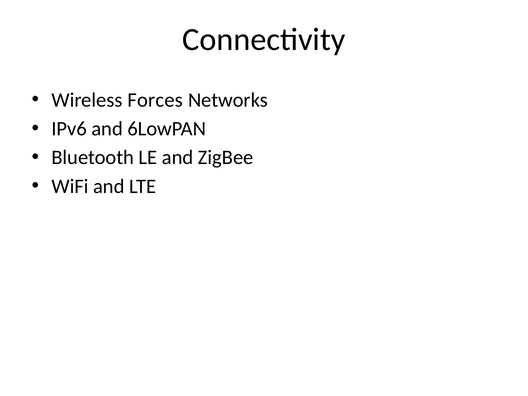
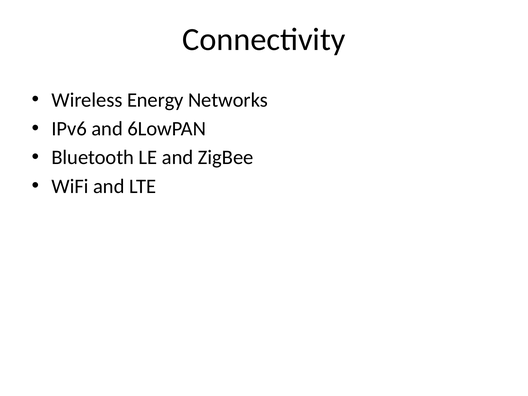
Forces: Forces -> Energy
